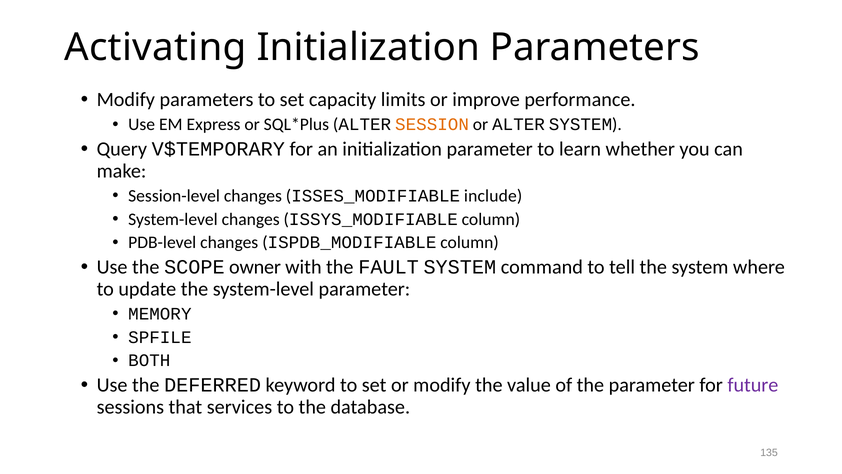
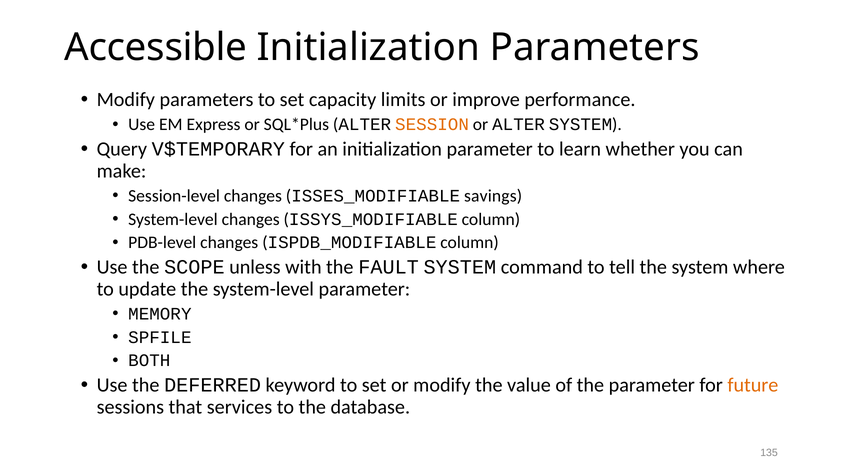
Activating: Activating -> Accessible
include: include -> savings
owner: owner -> unless
future colour: purple -> orange
